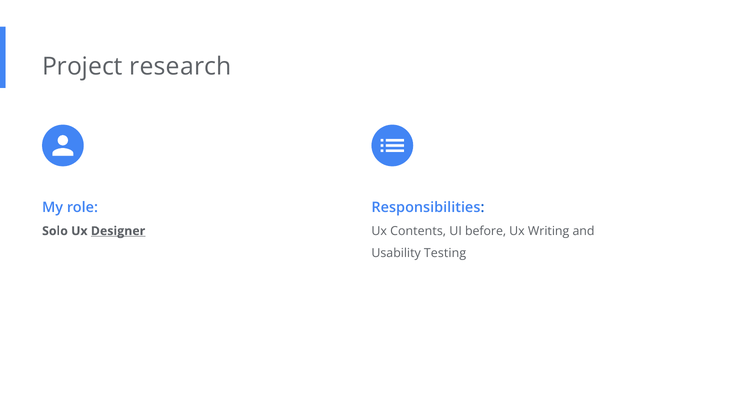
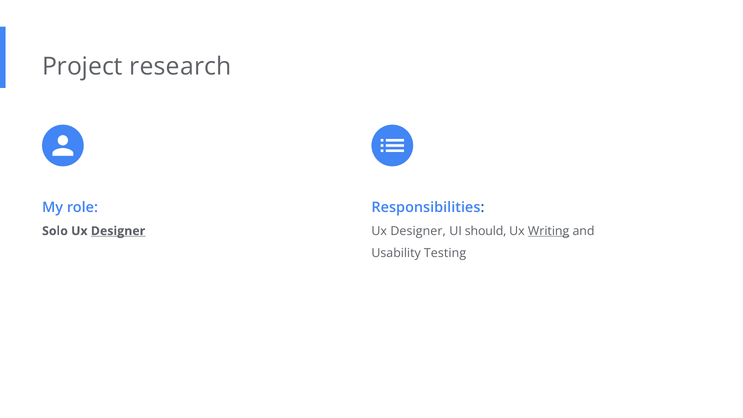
Contents at (418, 231): Contents -> Designer
before: before -> should
Writing underline: none -> present
